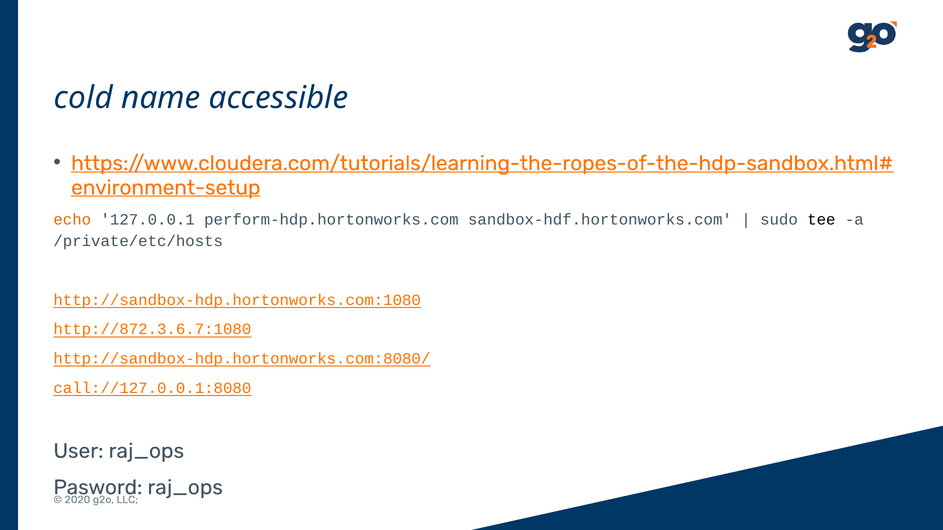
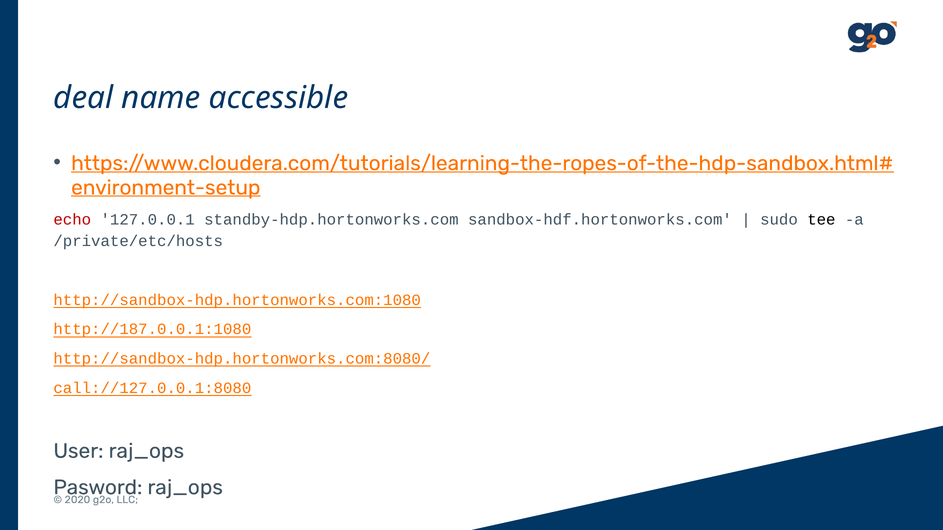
cold: cold -> deal
echo colour: orange -> red
perform-hdp.hortonworks.com: perform-hdp.hortonworks.com -> standby-hdp.hortonworks.com
http://872.3.6.7:1080: http://872.3.6.7:1080 -> http://187.0.0.1:1080
